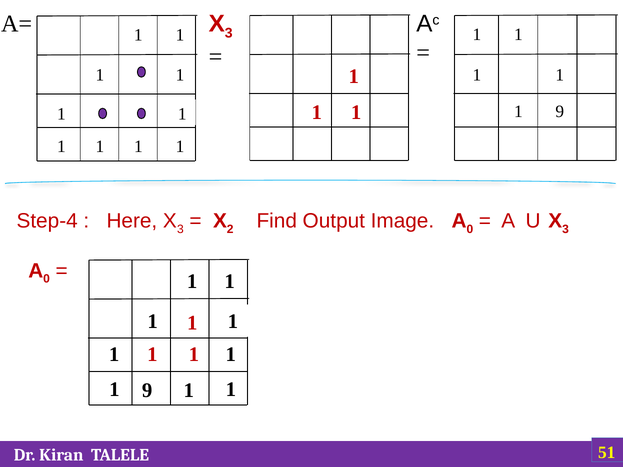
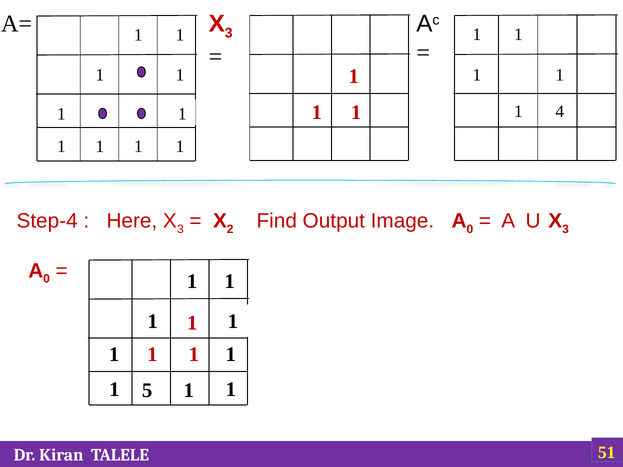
9 at (560, 112): 9 -> 4
9 at (147, 391): 9 -> 5
